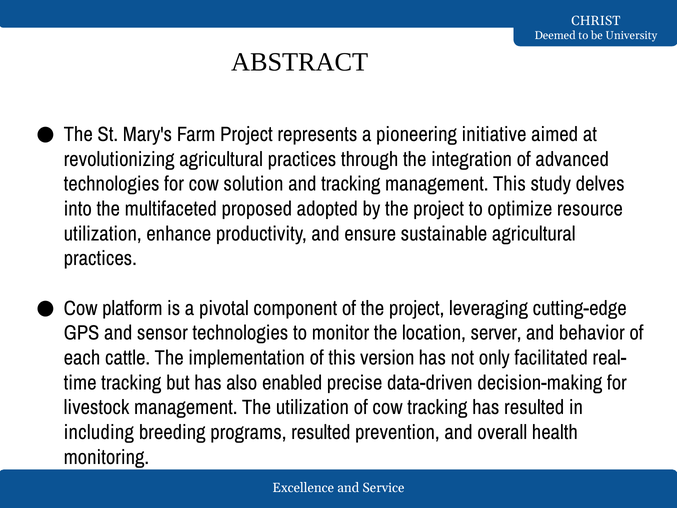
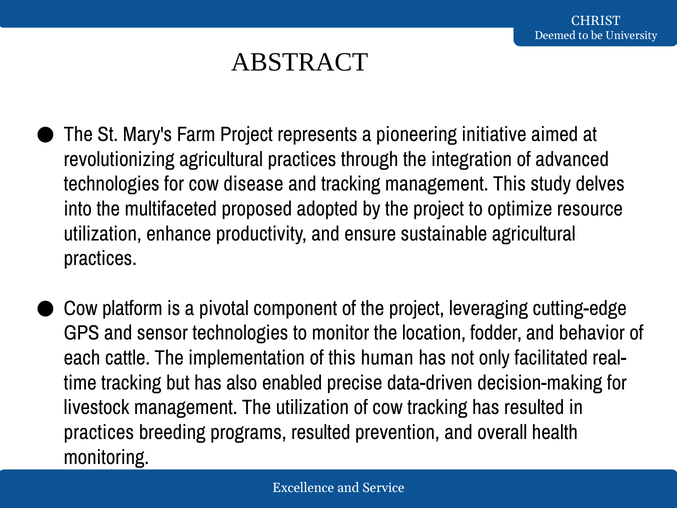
solution: solution -> disease
server: server -> fodder
version: version -> human
including at (99, 432): including -> practices
